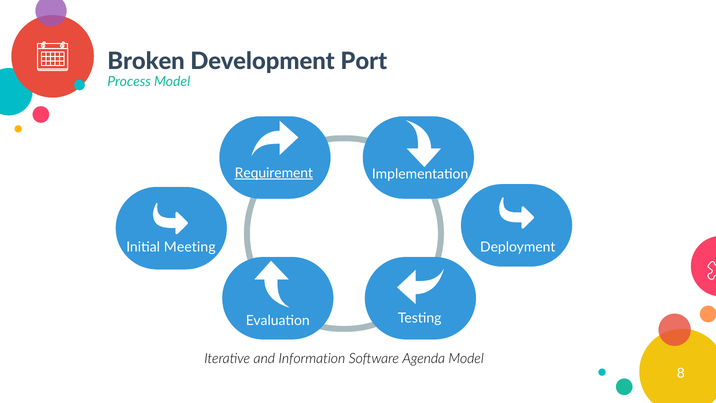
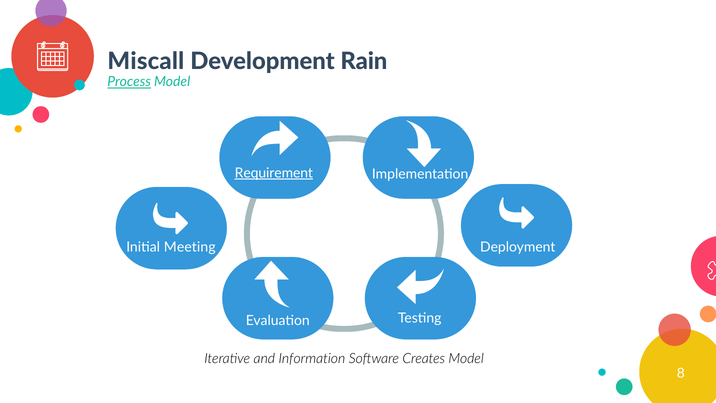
Broken: Broken -> Miscall
Port: Port -> Rain
Process underline: none -> present
Agenda: Agenda -> Creates
